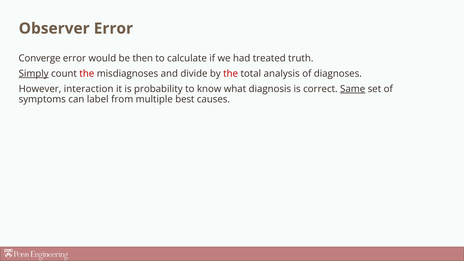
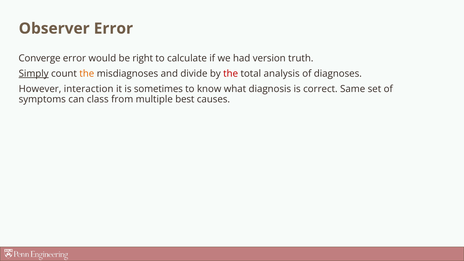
then: then -> right
treated: treated -> version
the at (87, 74) colour: red -> orange
probability: probability -> sometimes
Same underline: present -> none
label: label -> class
